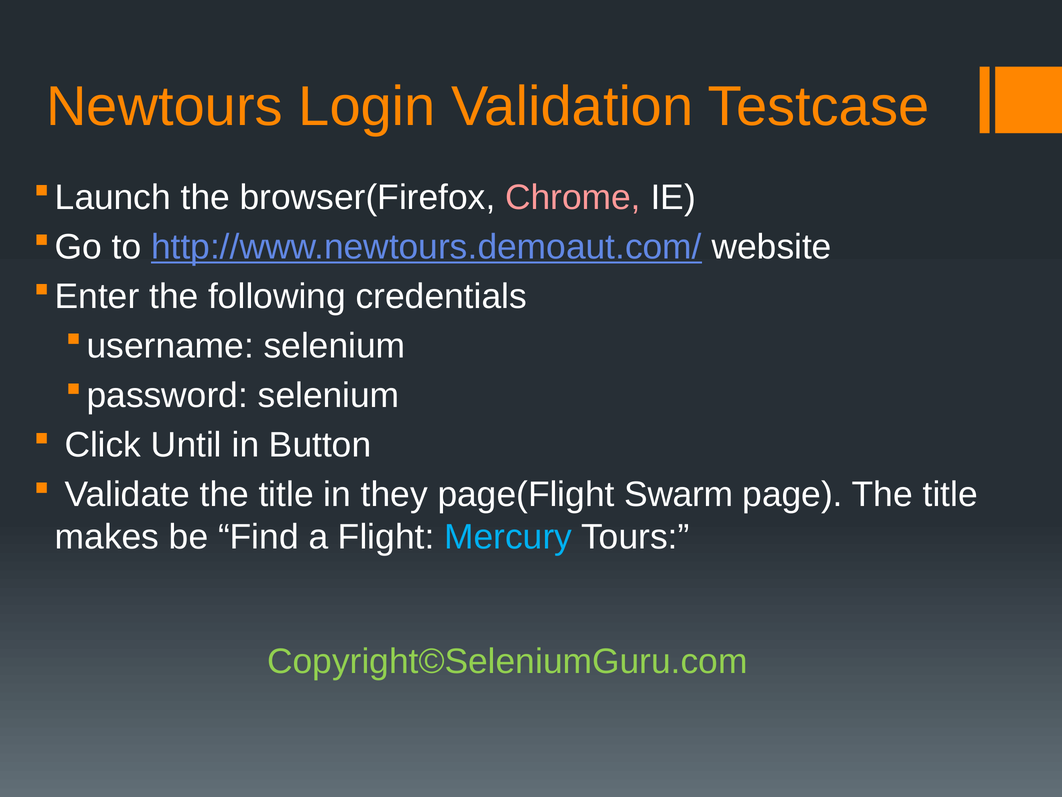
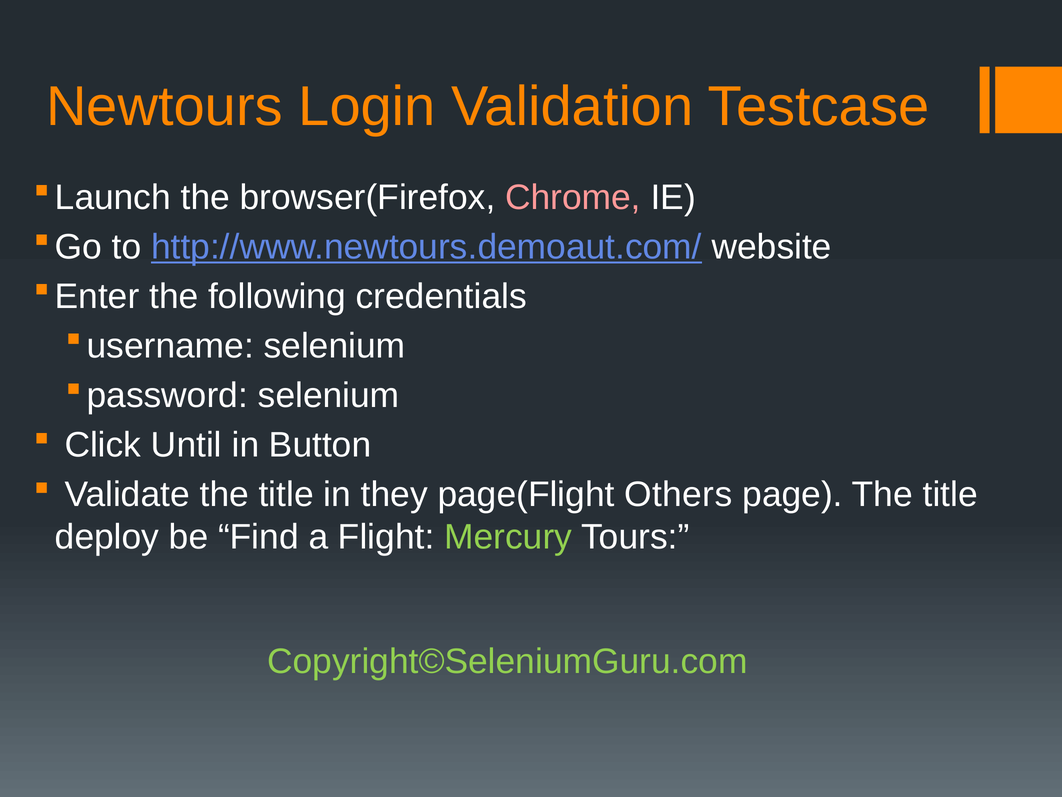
Swarm: Swarm -> Others
makes: makes -> deploy
Mercury colour: light blue -> light green
